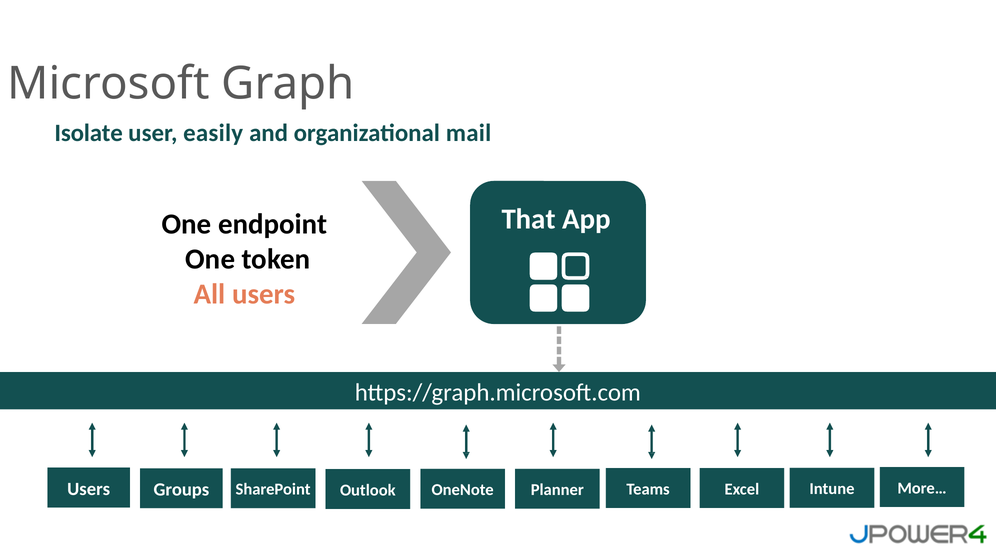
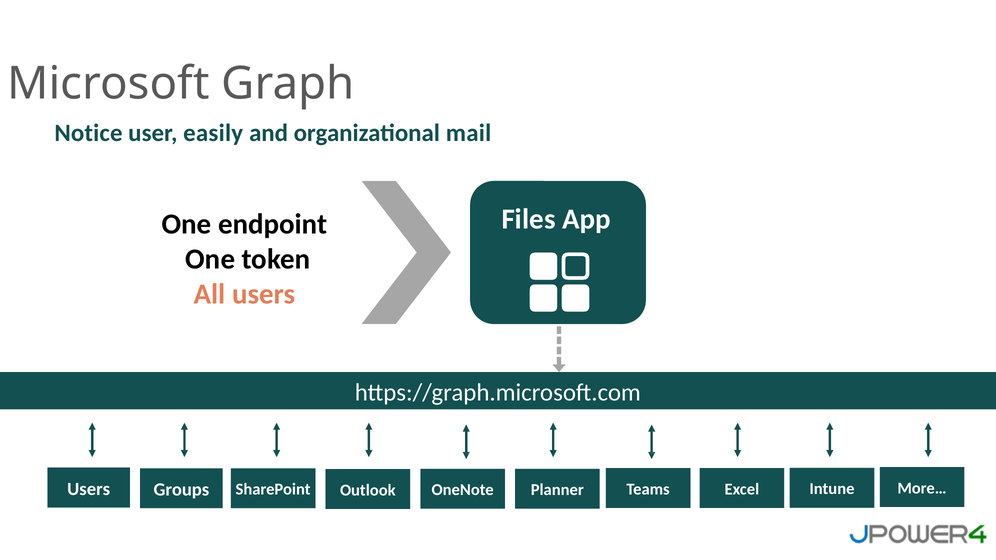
Isolate: Isolate -> Notice
That: That -> Files
